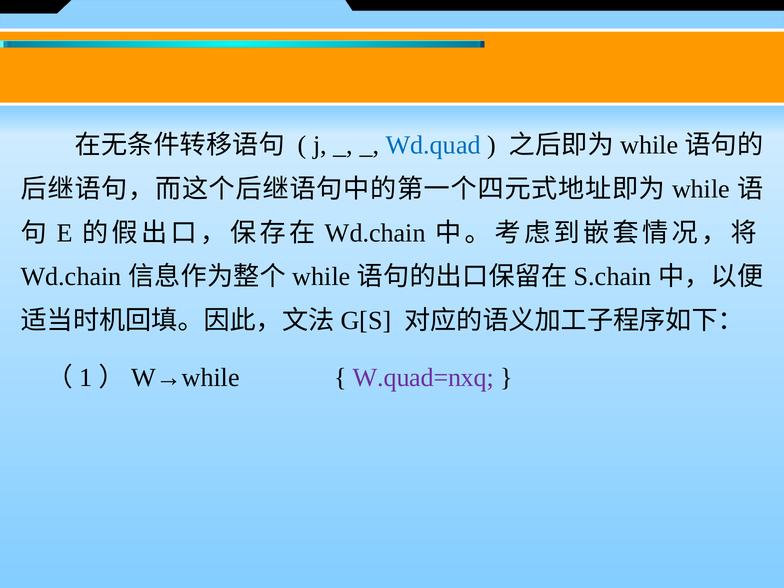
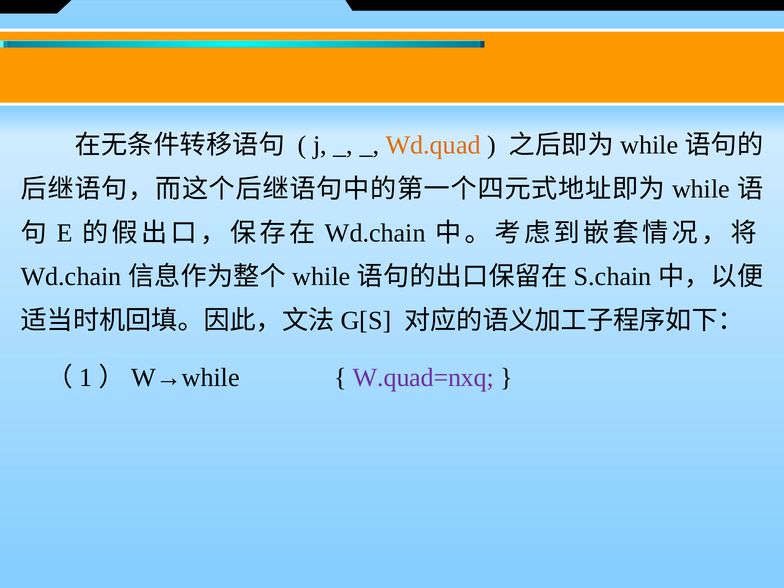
Wd.quad colour: blue -> orange
